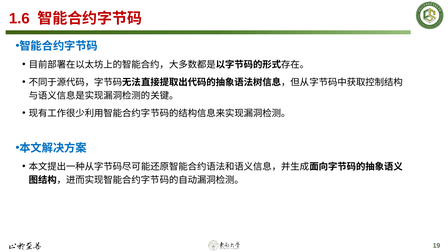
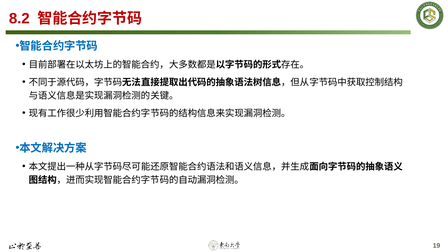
1.6: 1.6 -> 8.2
